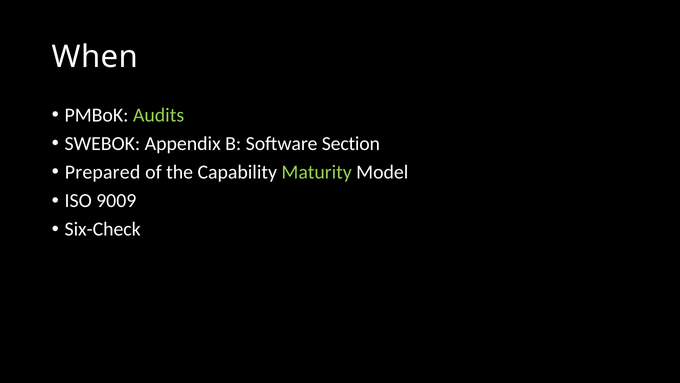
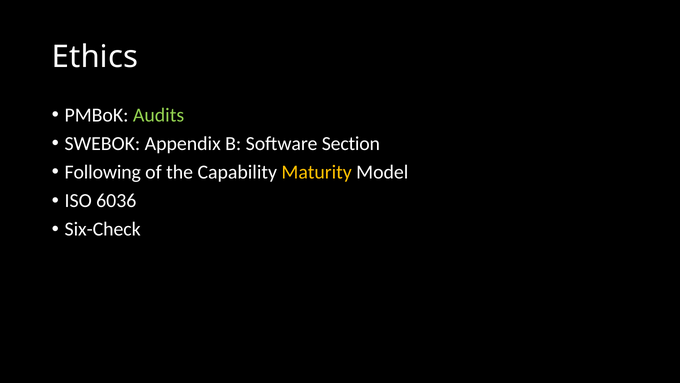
When: When -> Ethics
Prepared: Prepared -> Following
Maturity colour: light green -> yellow
9009: 9009 -> 6036
